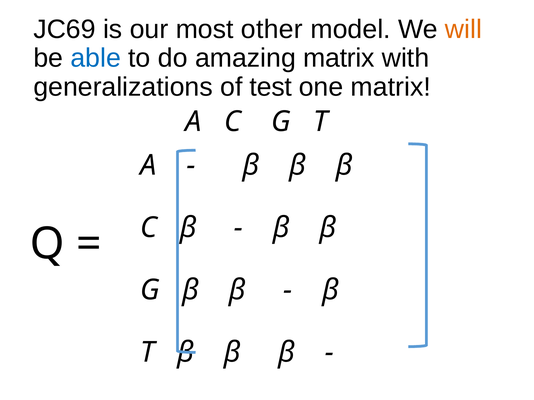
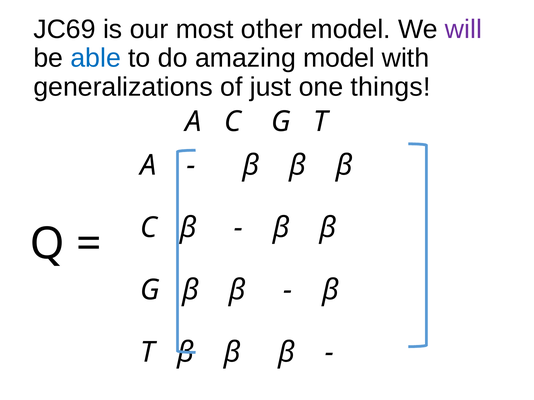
will colour: orange -> purple
amazing matrix: matrix -> model
test: test -> just
one matrix: matrix -> things
